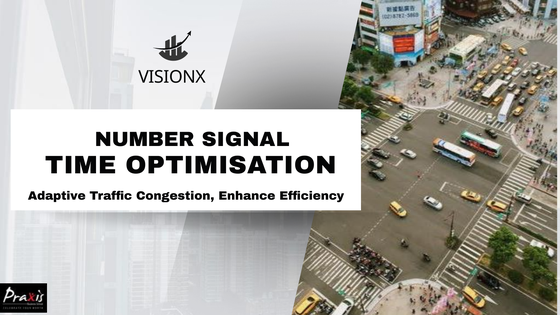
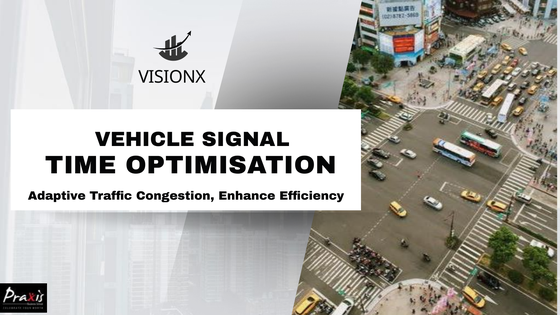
NUMBER: NUMBER -> VEHICLE
